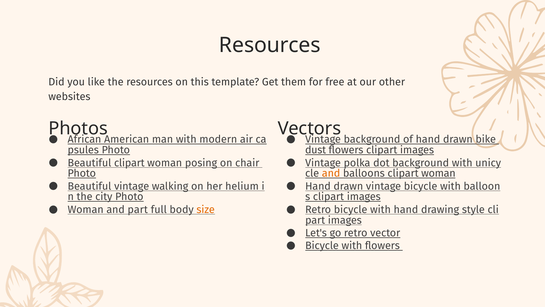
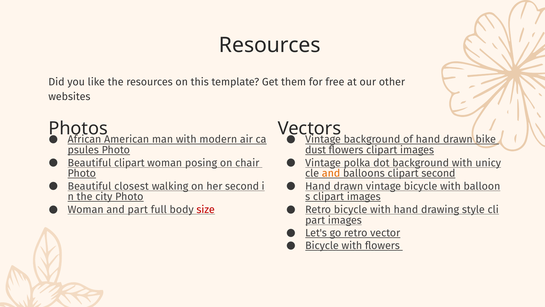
balloons clipart woman: woman -> second
Beautiful vintage: vintage -> closest
her helium: helium -> second
size colour: orange -> red
